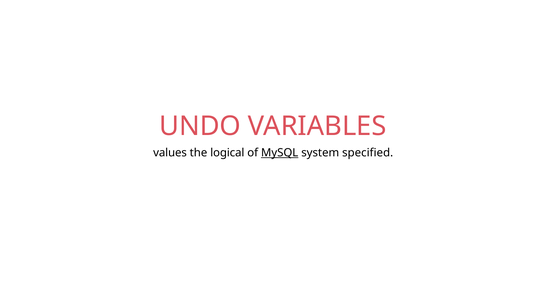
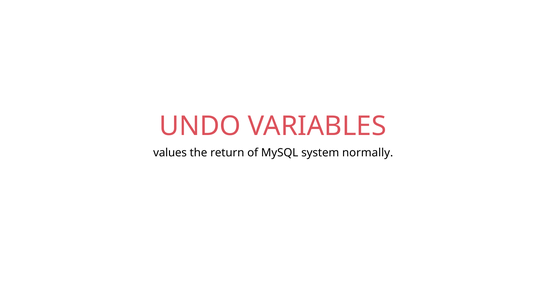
logical: logical -> return
MySQL underline: present -> none
specified: specified -> normally
